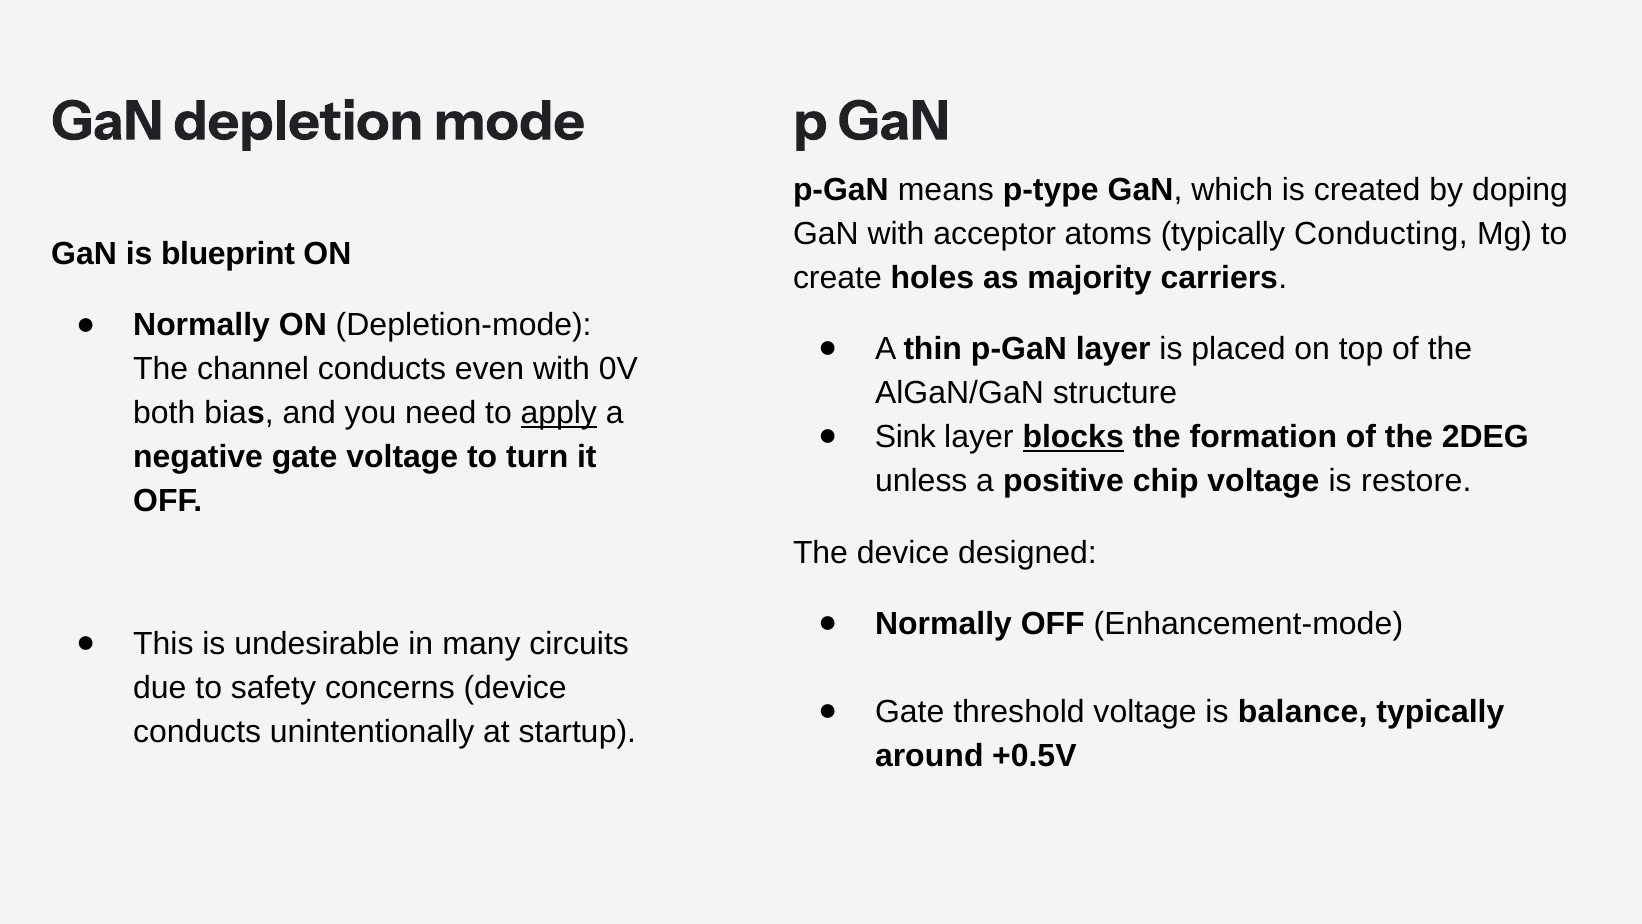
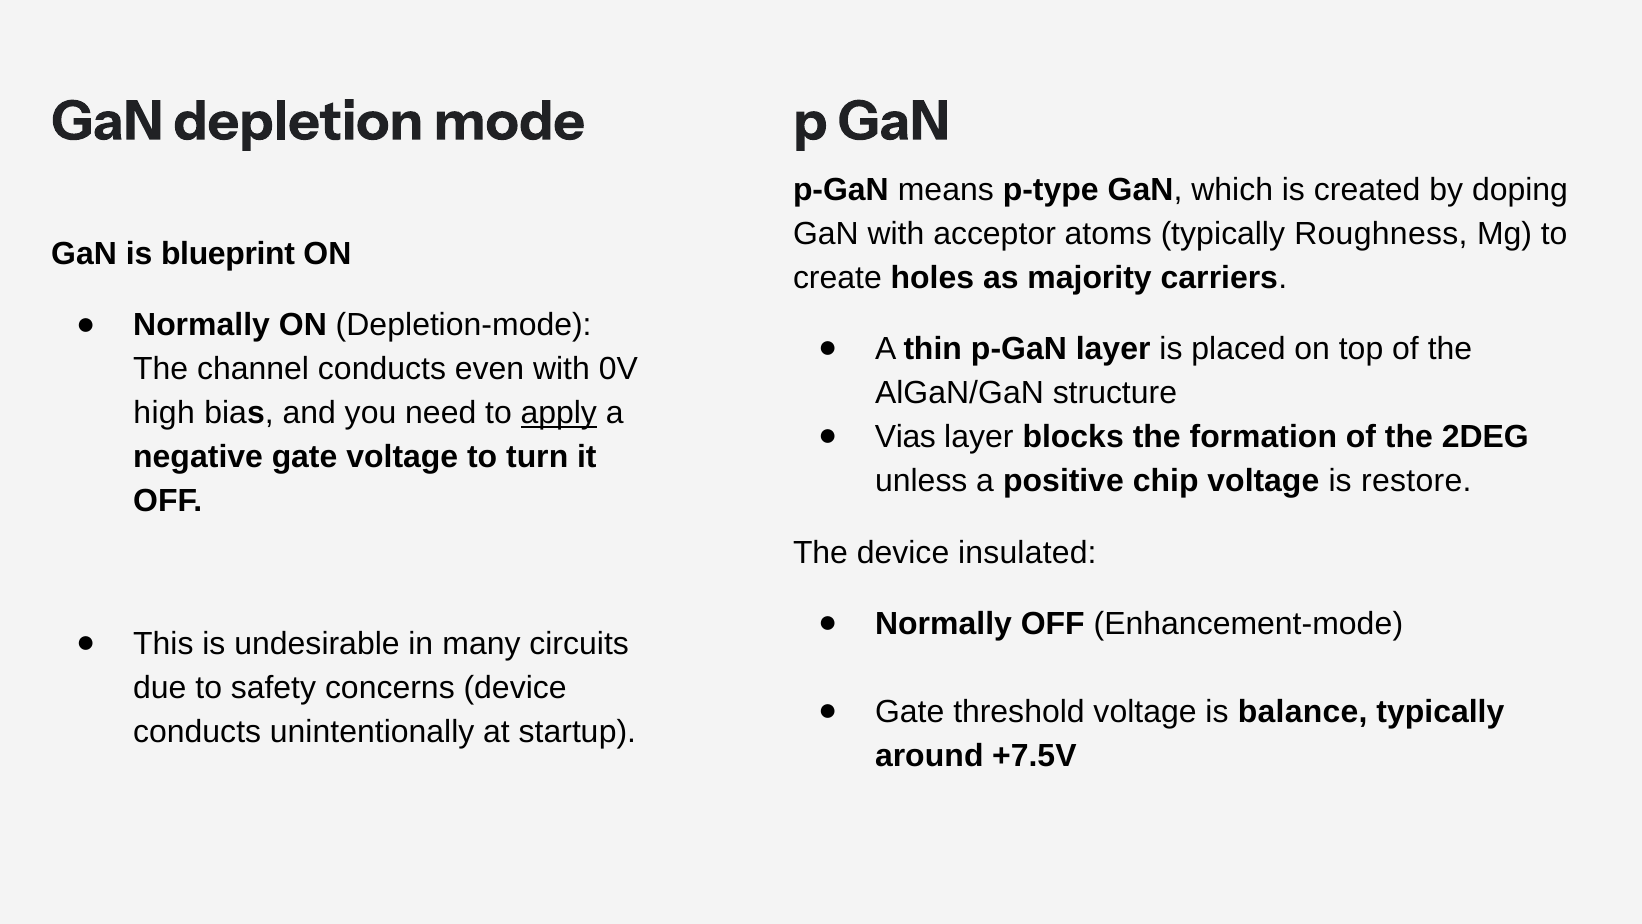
Conducting: Conducting -> Roughness
both: both -> high
Sink: Sink -> Vias
blocks underline: present -> none
designed: designed -> insulated
+0.5V: +0.5V -> +7.5V
